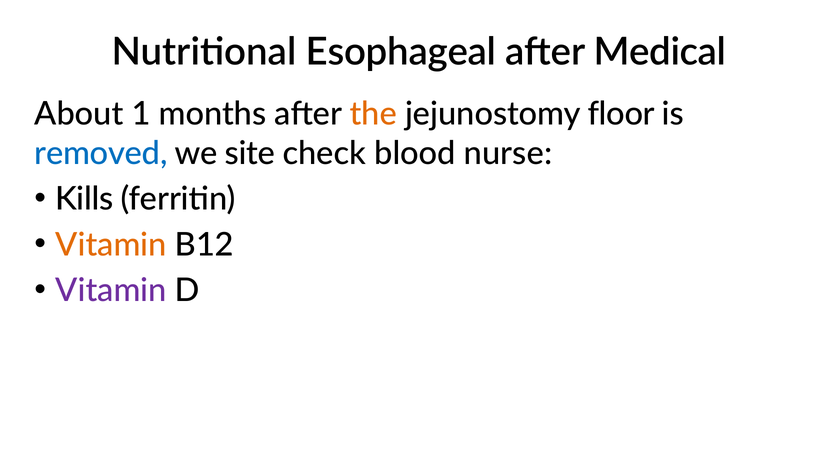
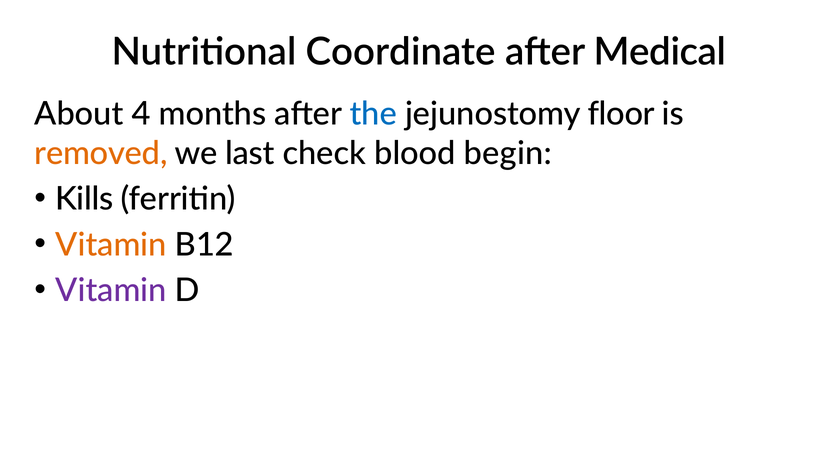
Esophageal: Esophageal -> Coordinate
1: 1 -> 4
the colour: orange -> blue
removed colour: blue -> orange
site: site -> last
nurse: nurse -> begin
